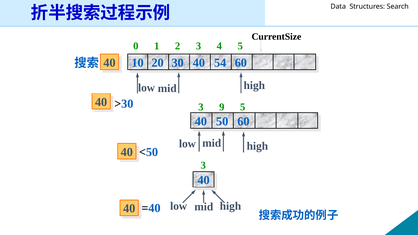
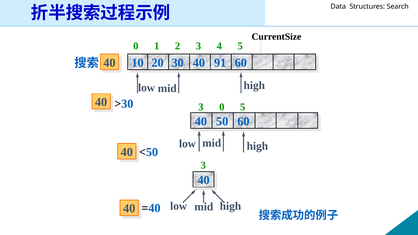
54: 54 -> 91
3 9: 9 -> 0
